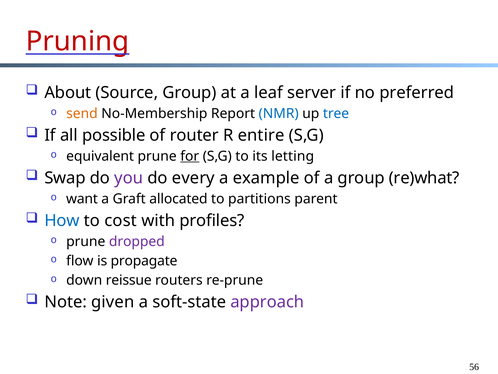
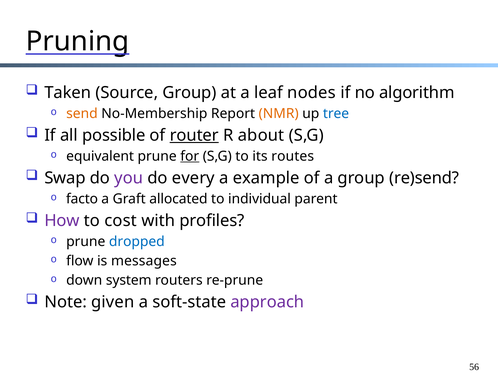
Pruning colour: red -> black
About: About -> Taken
server: server -> nodes
preferred: preferred -> algorithm
NMR colour: blue -> orange
router underline: none -> present
entire: entire -> about
letting: letting -> routes
re)what: re)what -> re)send
want: want -> facto
partitions: partitions -> individual
How colour: blue -> purple
dropped colour: purple -> blue
propagate: propagate -> messages
reissue: reissue -> system
